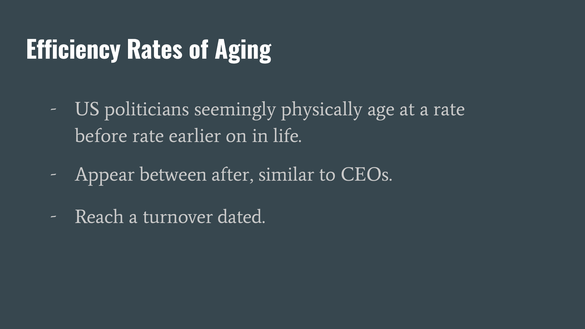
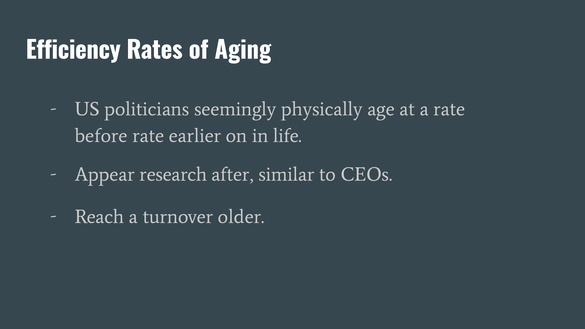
between: between -> research
dated: dated -> older
